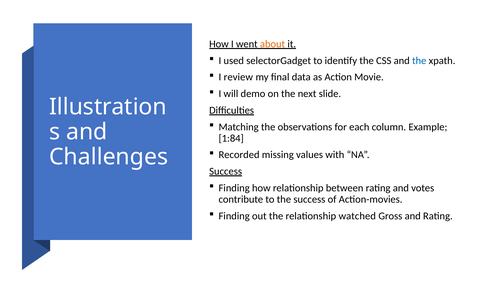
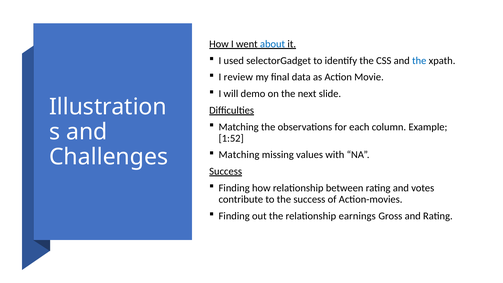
about colour: orange -> blue
1:84: 1:84 -> 1:52
Recorded at (239, 155): Recorded -> Matching
watched: watched -> earnings
